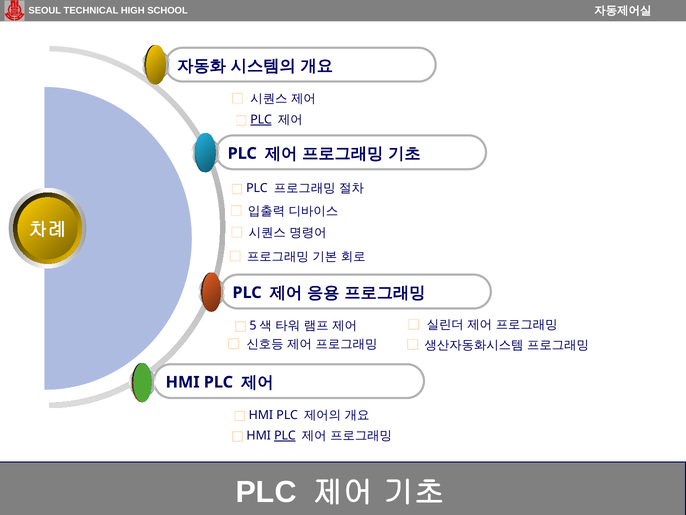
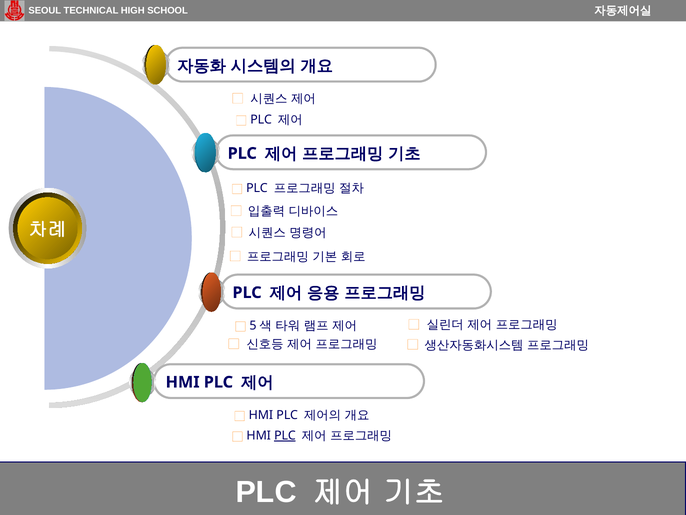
PLC at (261, 119) underline: present -> none
